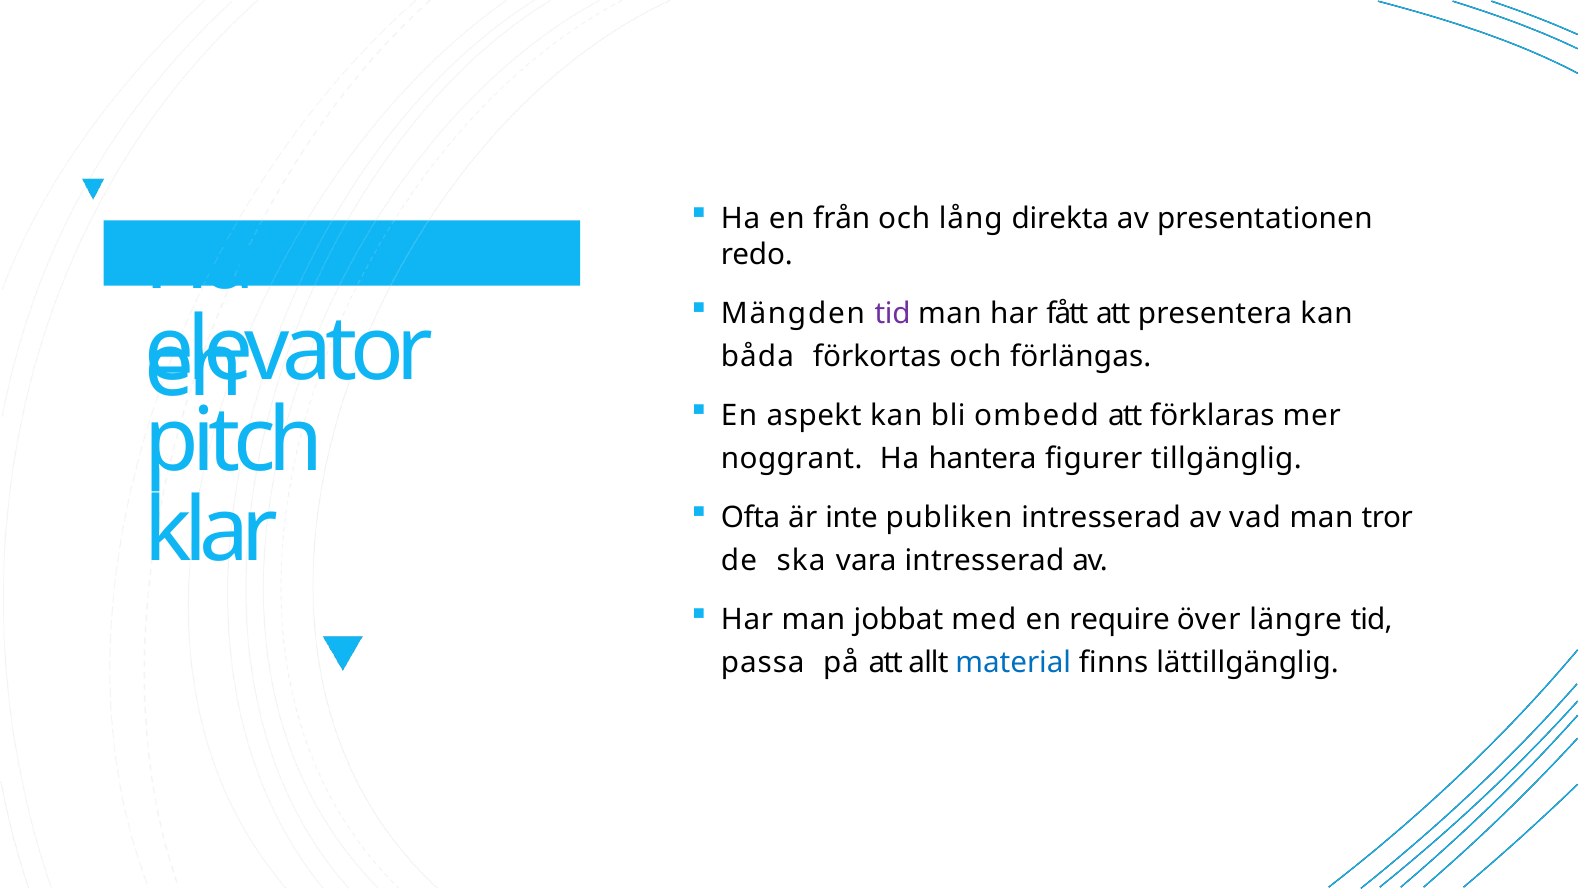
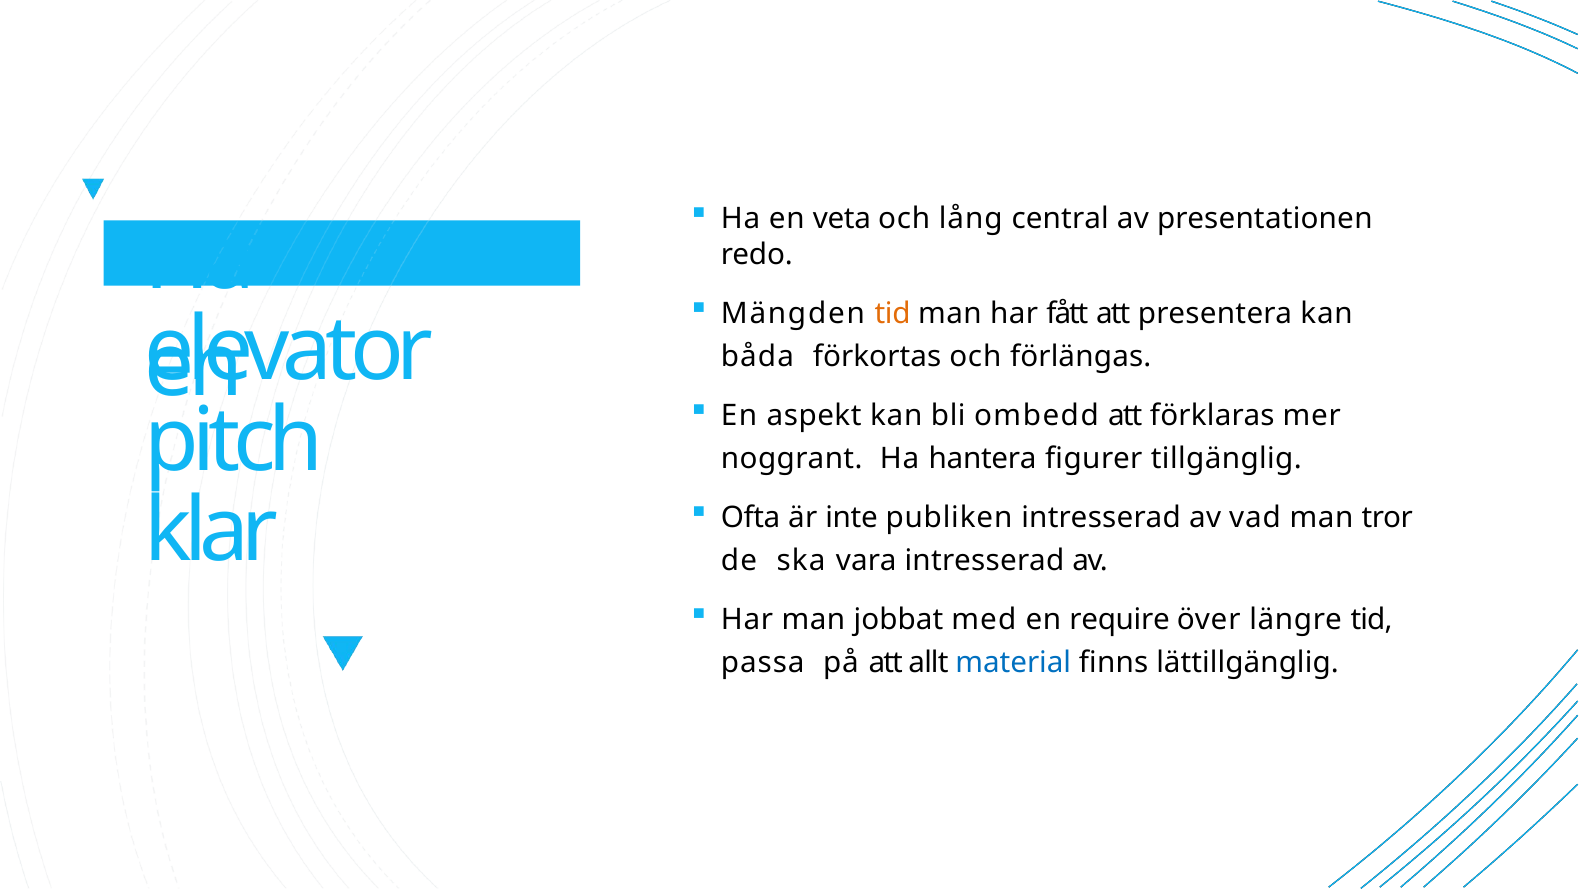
från: från -> veta
direkta: direkta -> central
tid at (893, 314) colour: purple -> orange
